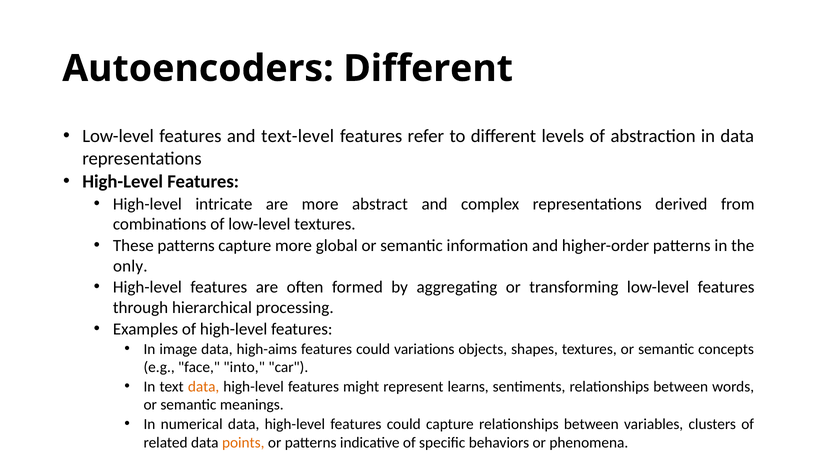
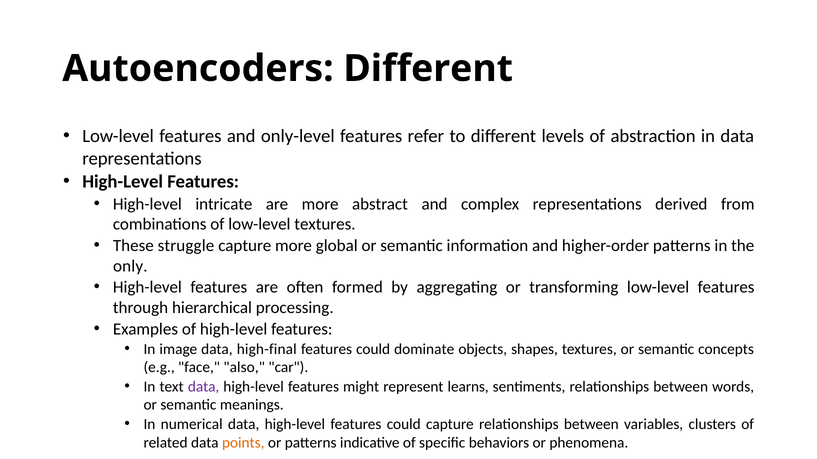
text-level: text-level -> only-level
These patterns: patterns -> struggle
high-aims: high-aims -> high-final
variations: variations -> dominate
into: into -> also
data at (204, 387) colour: orange -> purple
